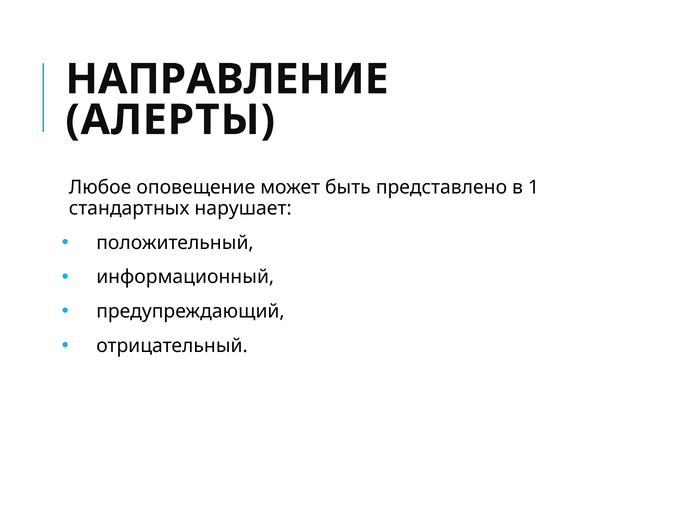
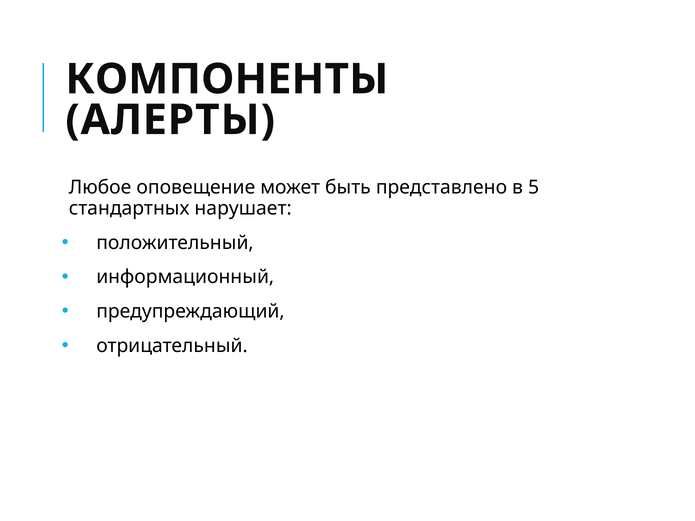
НАПРАВЛЕНИЕ: НАПРАВЛЕНИЕ -> КОМПОНЕНТЫ
1: 1 -> 5
